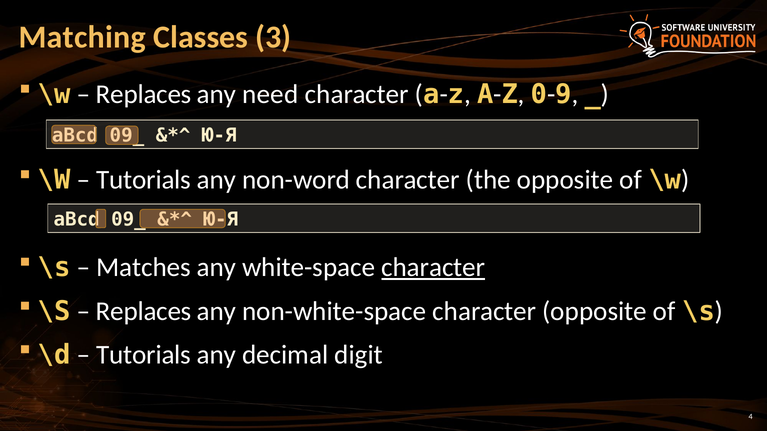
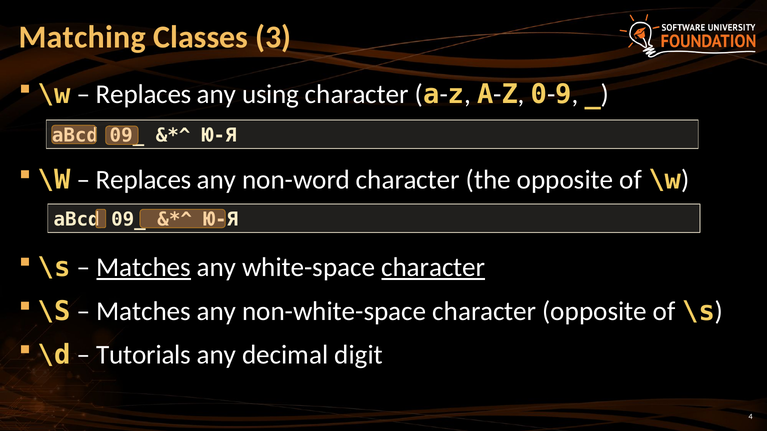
need: need -> using
Tutorials at (144, 180): Tutorials -> Replaces
Matches underline: none -> present
Replaces at (144, 311): Replaces -> Мatches
